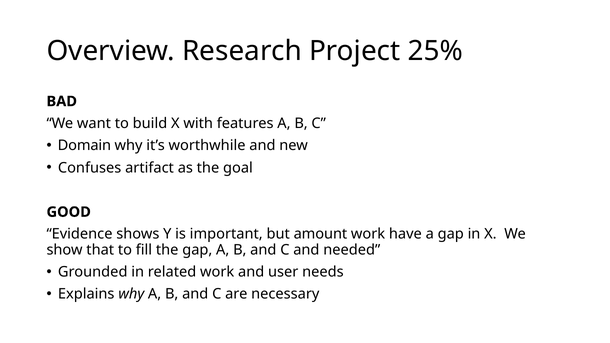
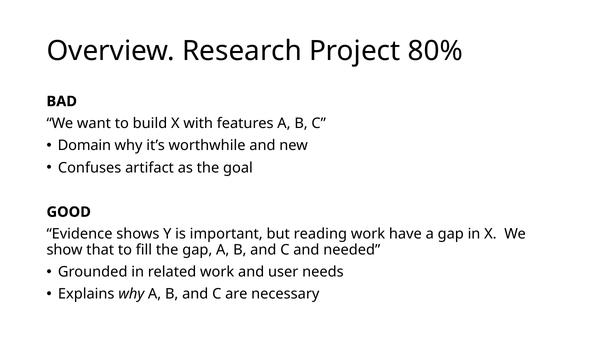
25%: 25% -> 80%
amount: amount -> reading
